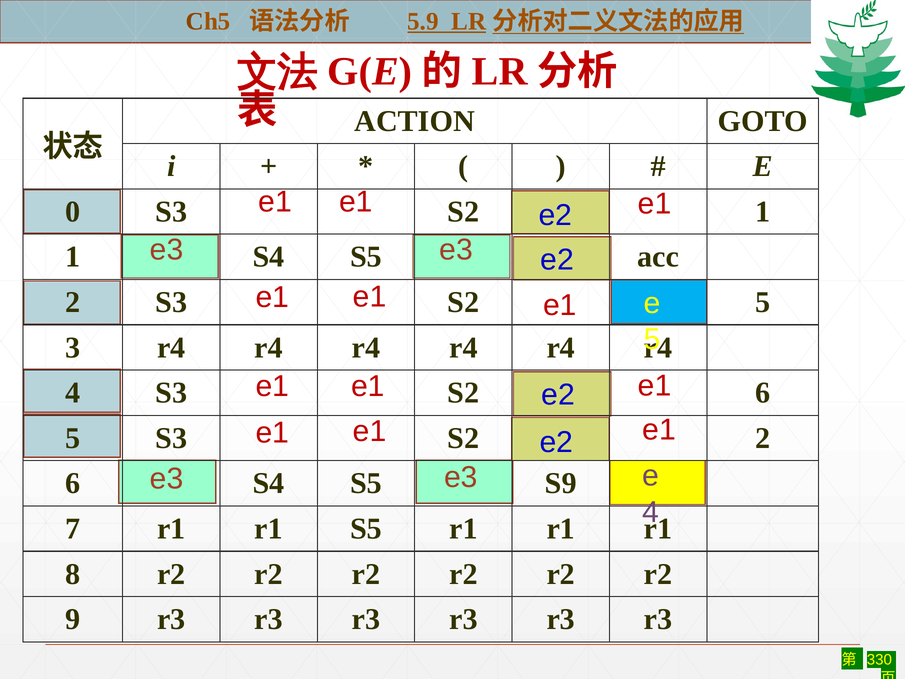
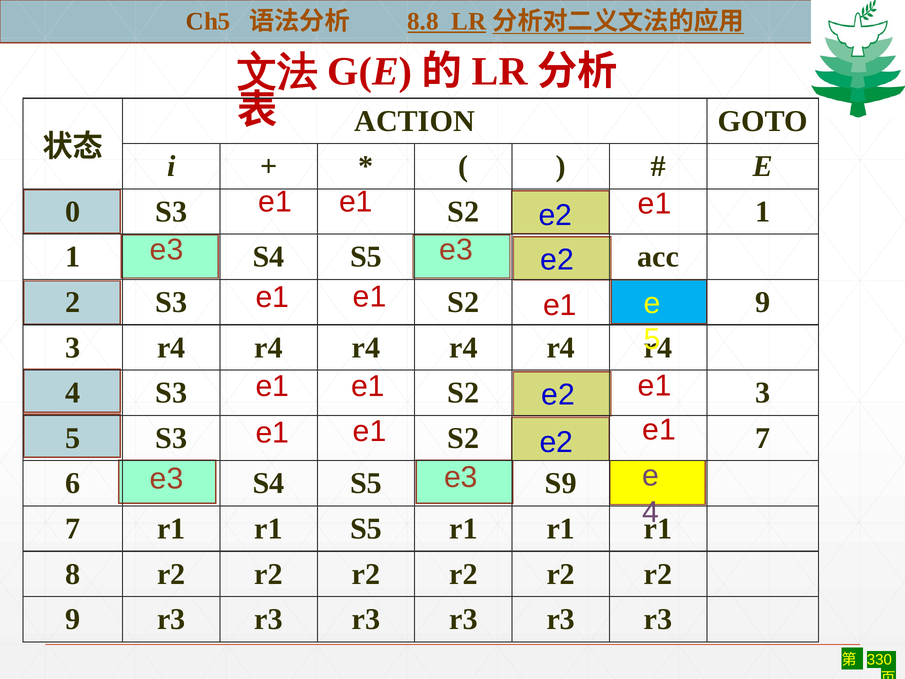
5.9: 5.9 -> 8.8
S2 5: 5 -> 9
S2 6: 6 -> 3
S2 2: 2 -> 7
